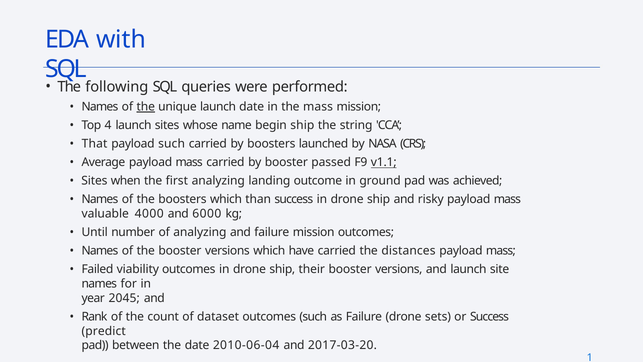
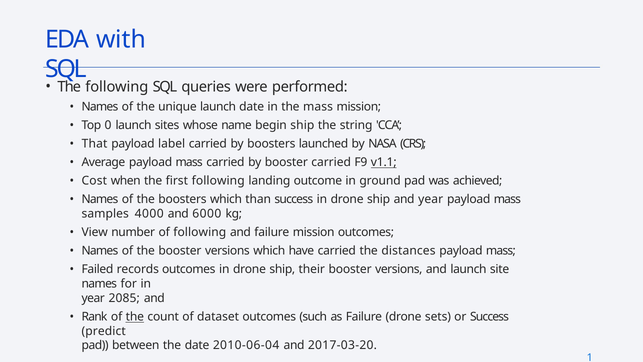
the at (146, 107) underline: present -> none
4: 4 -> 0
payload such: such -> label
booster passed: passed -> carried
Sites at (94, 181): Sites -> Cost
first analyzing: analyzing -> following
and risky: risky -> year
valuable: valuable -> samples
Until: Until -> View
of analyzing: analyzing -> following
viability: viability -> records
2045: 2045 -> 2085
the at (135, 317) underline: none -> present
